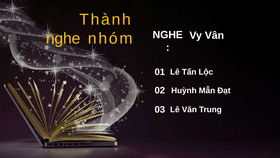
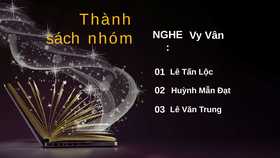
nghe at (63, 38): nghe -> sách
